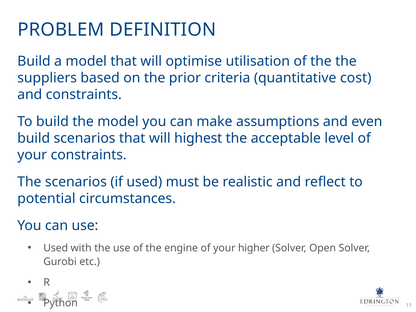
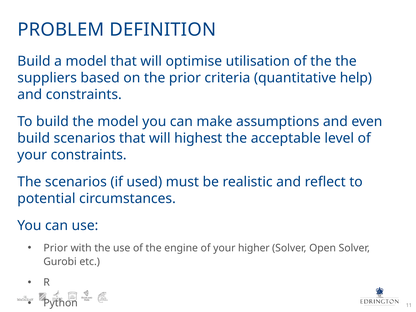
cost: cost -> help
Used at (56, 248): Used -> Prior
